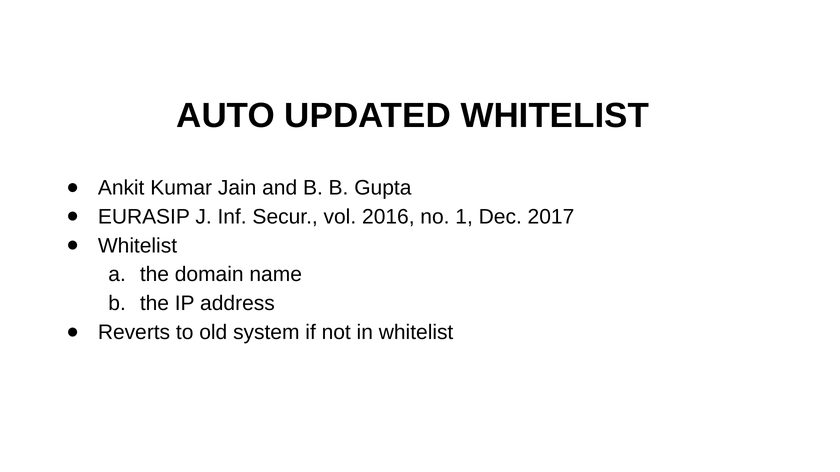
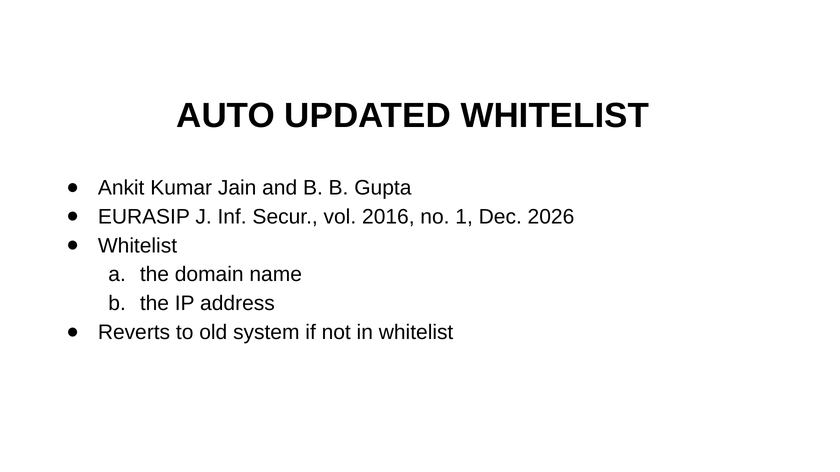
2017: 2017 -> 2026
